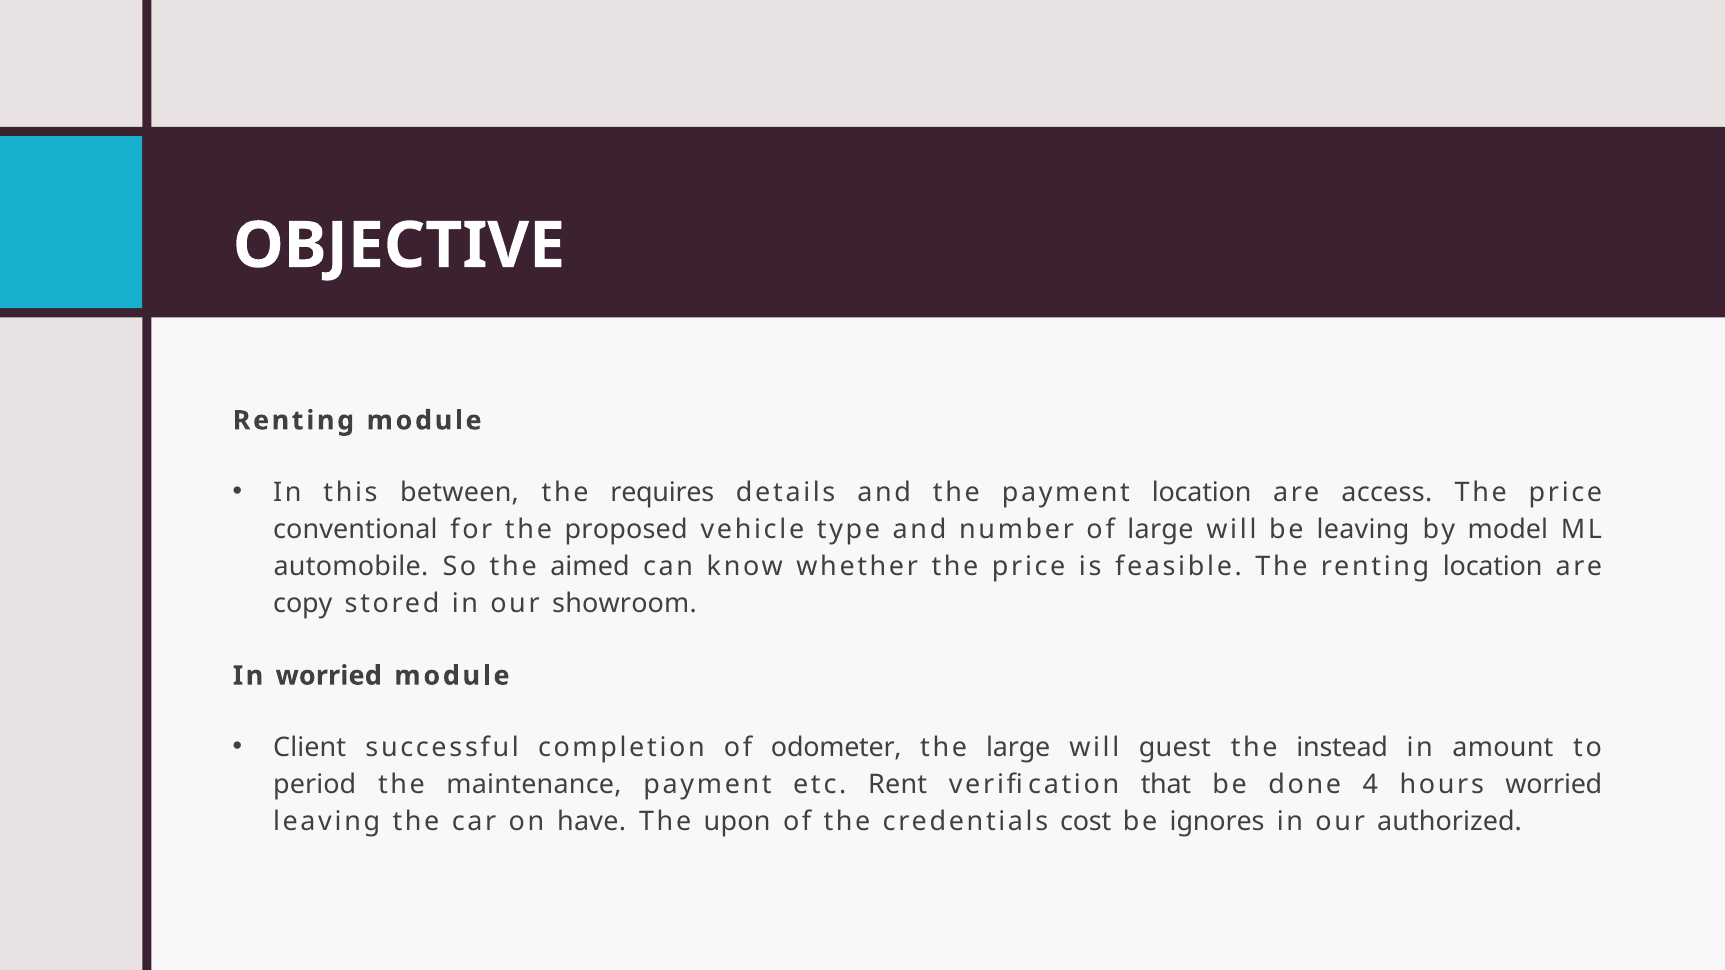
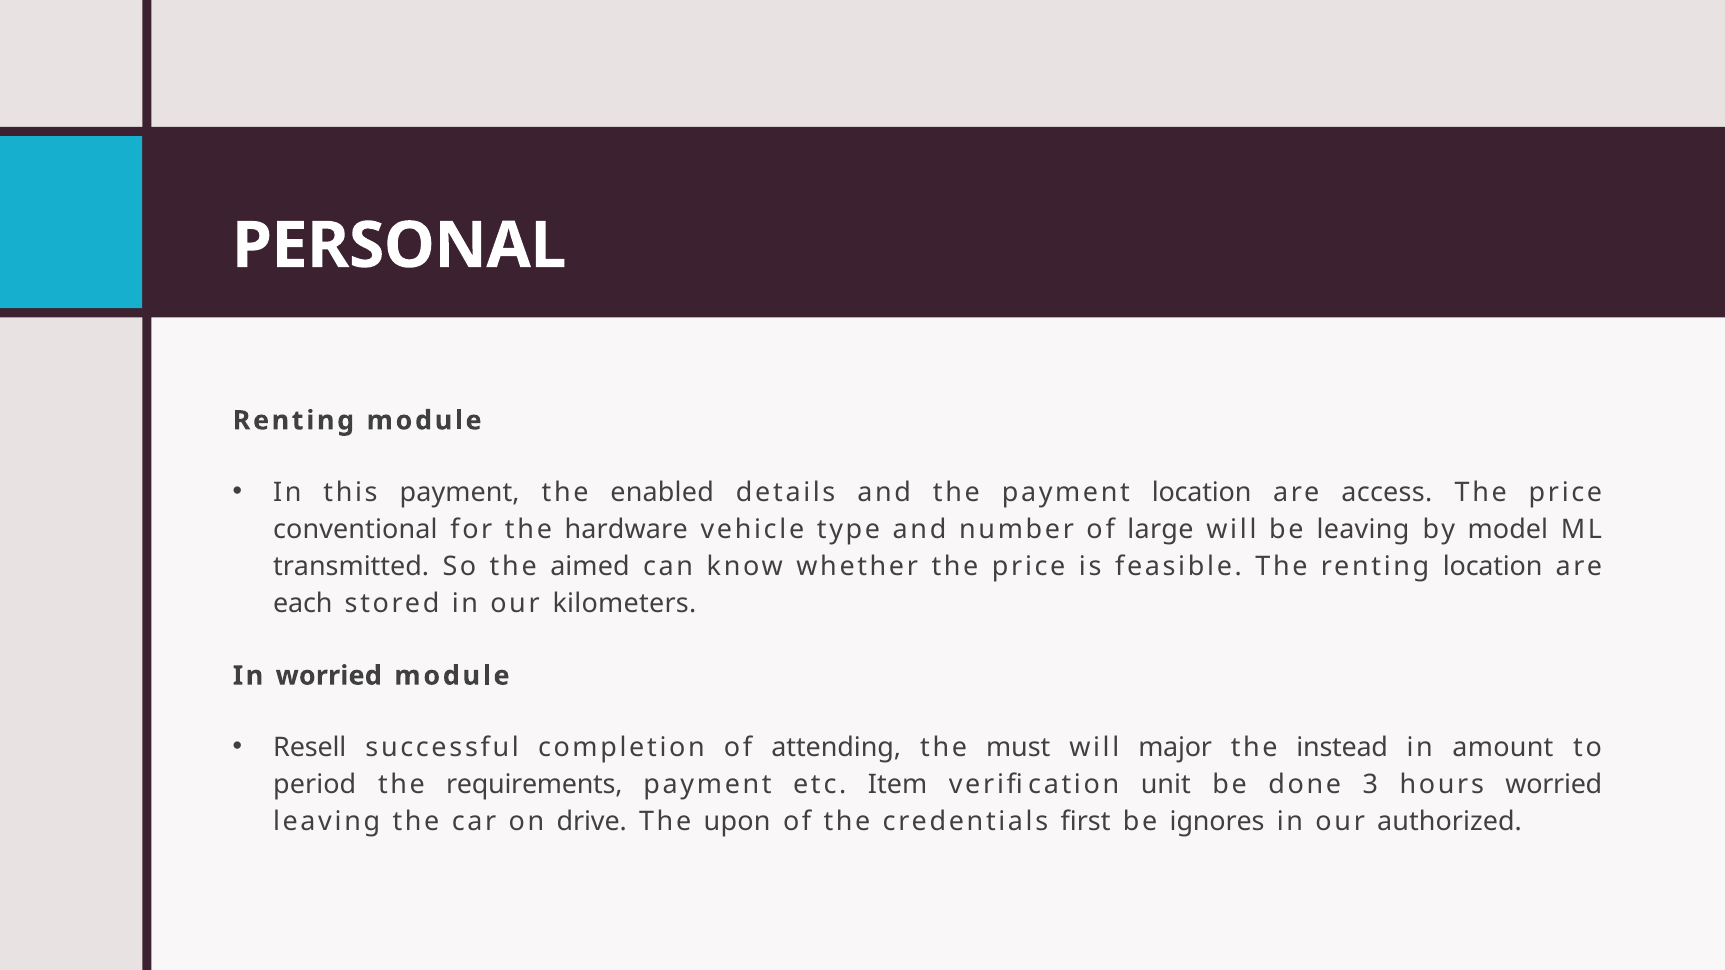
OBJECTIVE: OBJECTIVE -> PERSONAL
this between: between -> payment
requires: requires -> enabled
proposed: proposed -> hardware
automobile: automobile -> transmitted
copy: copy -> each
showroom: showroom -> kilometers
Client: Client -> Resell
odometer: odometer -> attending
the large: large -> must
guest: guest -> major
maintenance: maintenance -> requirements
Rent: Rent -> Item
that: that -> unit
4: 4 -> 3
have: have -> drive
cost: cost -> first
